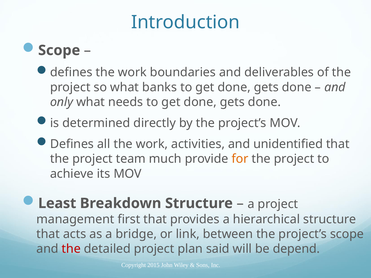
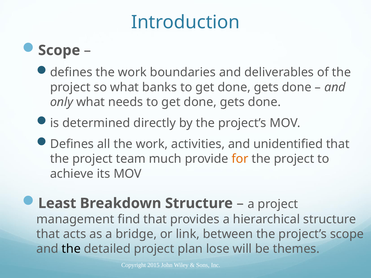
first: first -> find
the at (71, 249) colour: red -> black
said: said -> lose
depend: depend -> themes
